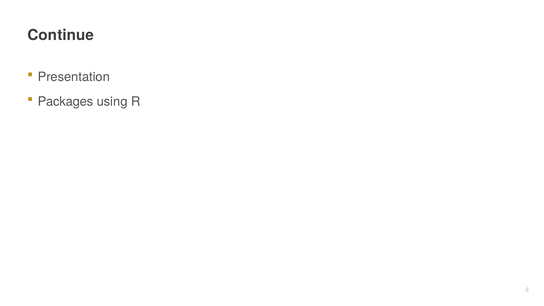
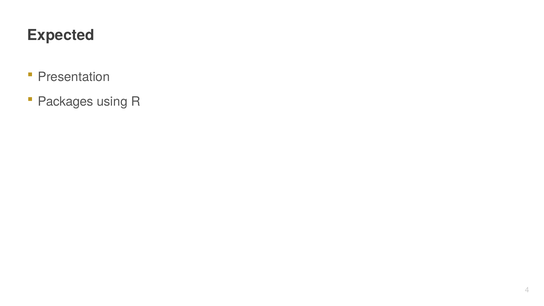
Continue: Continue -> Expected
